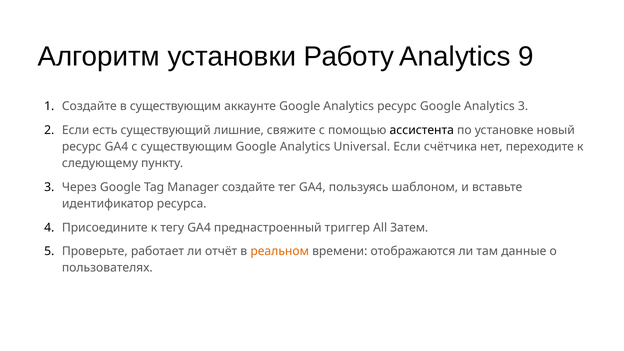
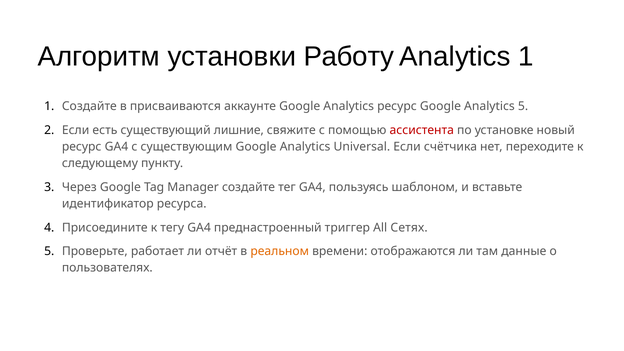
Analytics 9: 9 -> 1
в существующим: существующим -> присваиваются
Analytics 3: 3 -> 5
ассистента colour: black -> red
Затем: Затем -> Сетях
